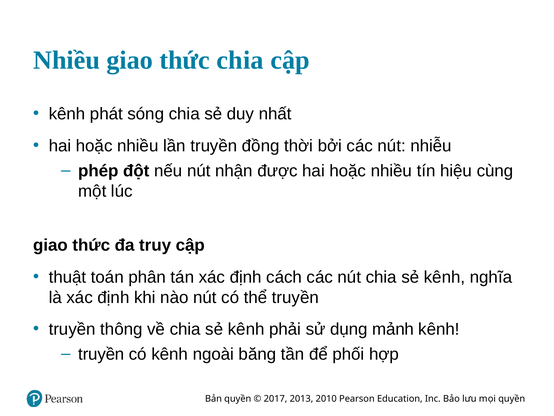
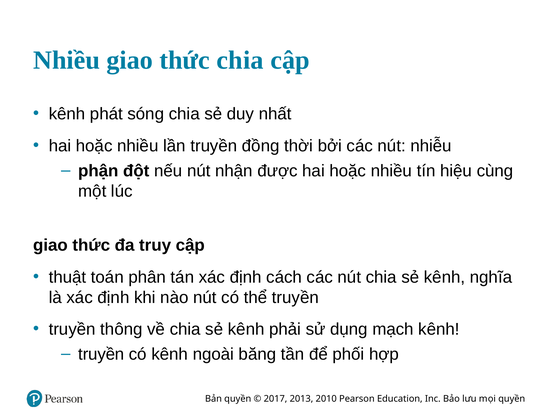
phép: phép -> phận
mảnh: mảnh -> mạch
